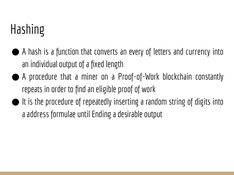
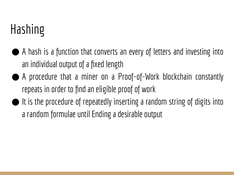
currency: currency -> investing
address at (38, 115): address -> random
